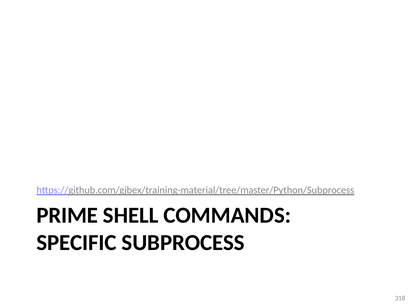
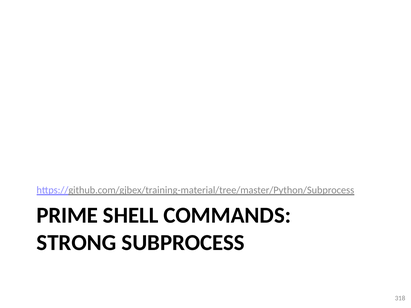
SPECIFIC: SPECIFIC -> STRONG
